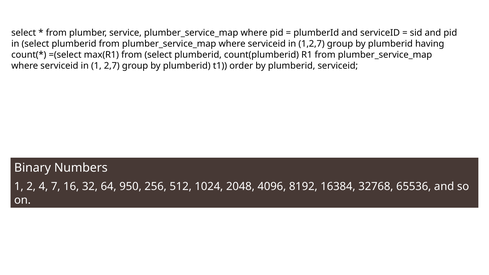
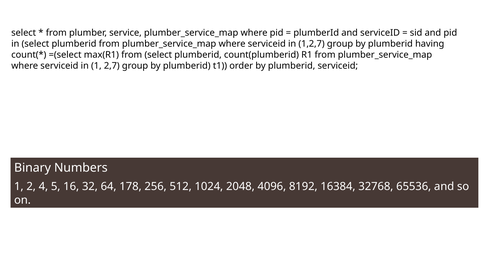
7: 7 -> 5
950: 950 -> 178
